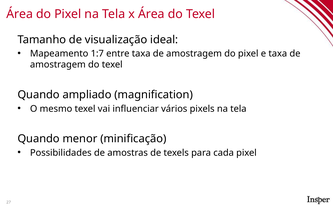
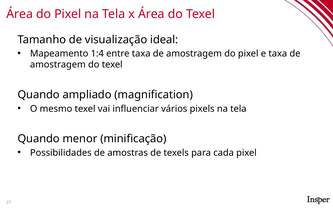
1:7: 1:7 -> 1:4
